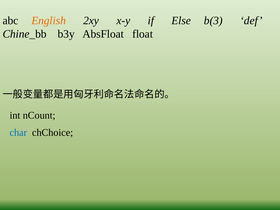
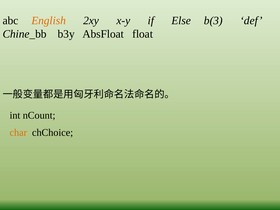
char colour: blue -> orange
